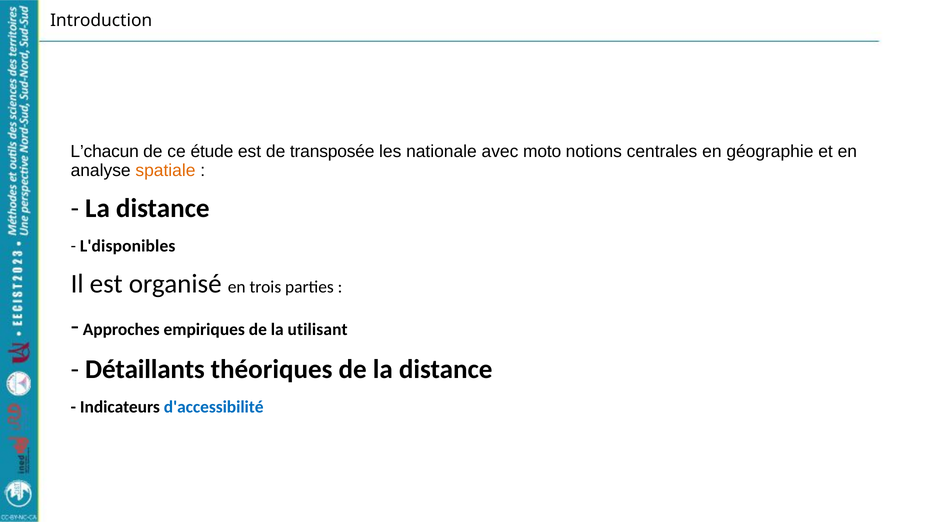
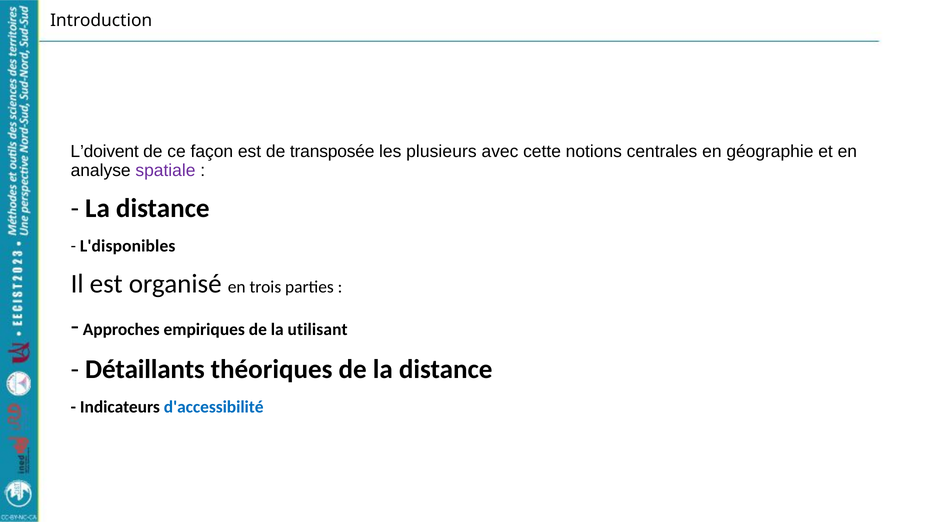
L’chacun: L’chacun -> L’doivent
étude: étude -> façon
nationale: nationale -> plusieurs
moto: moto -> cette
spatiale colour: orange -> purple
